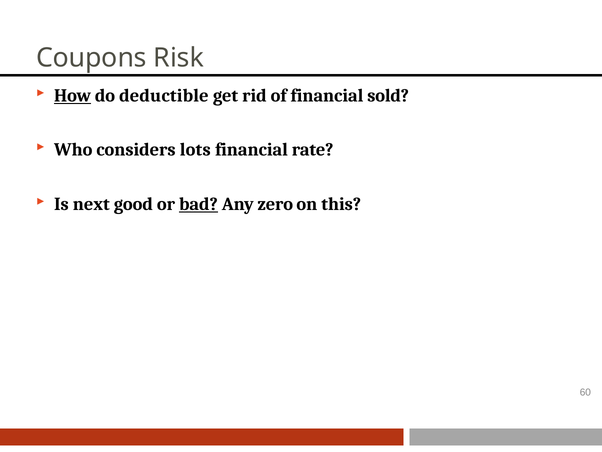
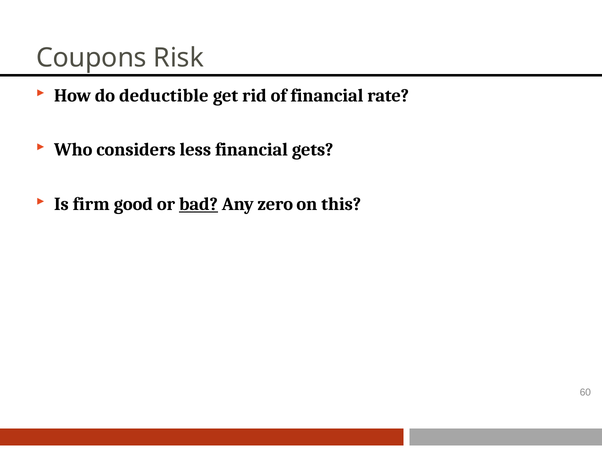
How underline: present -> none
sold: sold -> rate
lots: lots -> less
rate: rate -> gets
next: next -> firm
